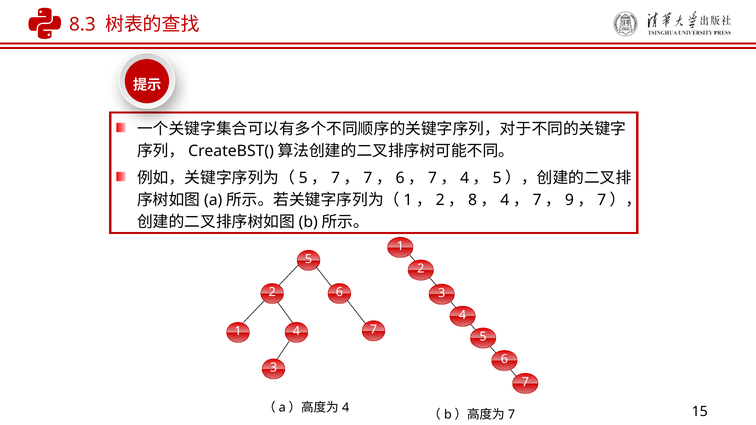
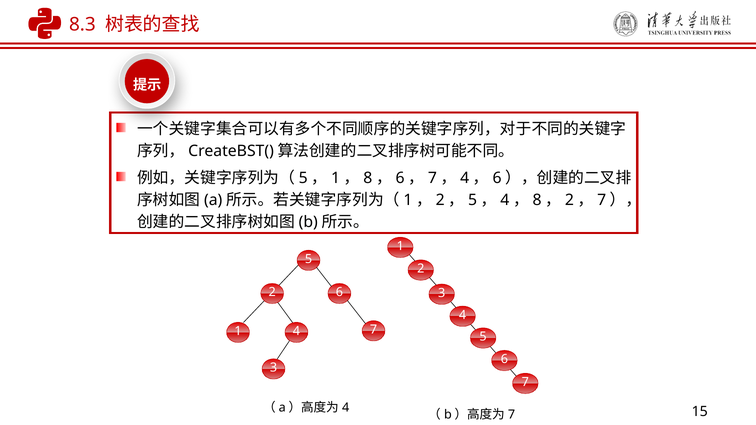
7 at (336, 178): 7 -> 1
7 at (368, 178): 7 -> 8
5 at (497, 178): 5 -> 6
8 at (473, 200): 8 -> 5
7 at (537, 200): 7 -> 8
9 at (569, 200): 9 -> 2
